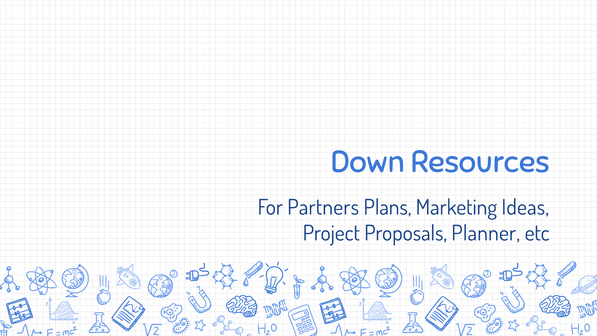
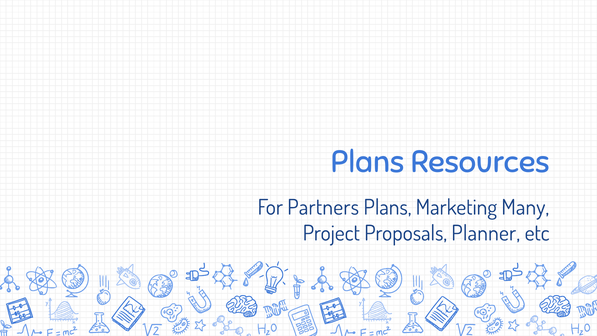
Down at (368, 162): Down -> Plans
Ideas: Ideas -> Many
